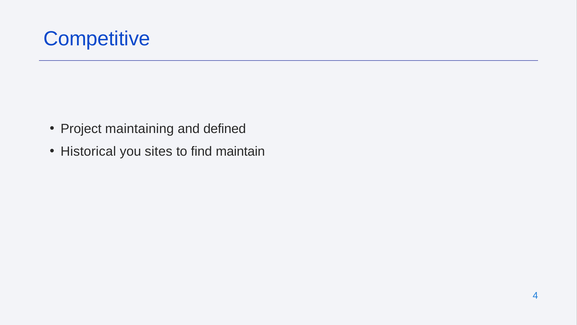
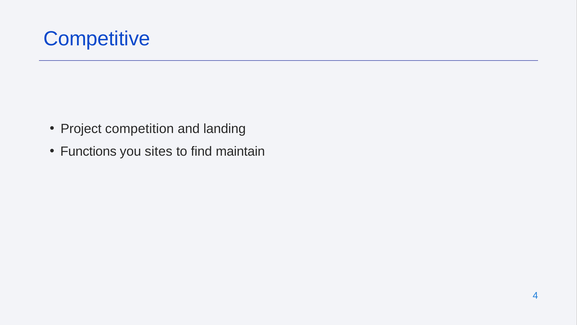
maintaining: maintaining -> competition
defined: defined -> landing
Historical: Historical -> Functions
